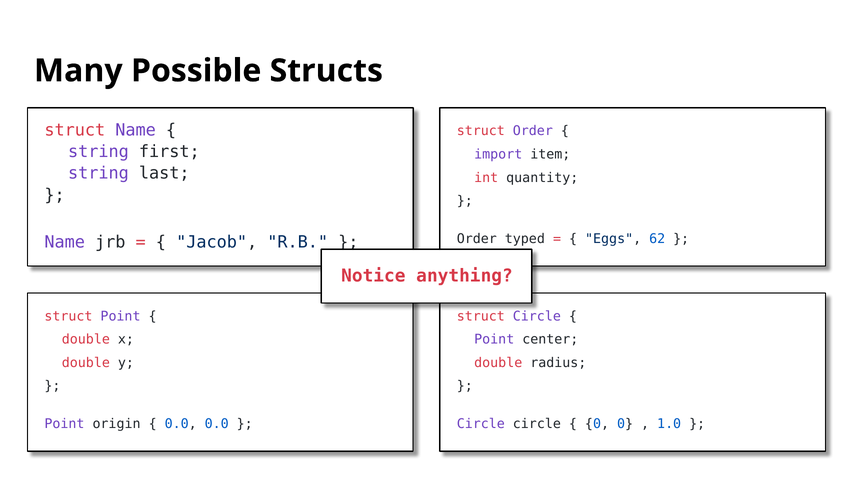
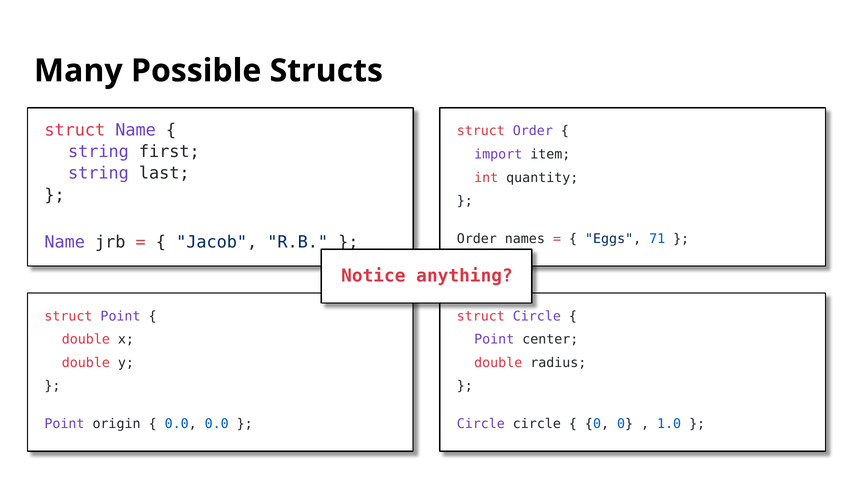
typed: typed -> names
62: 62 -> 71
